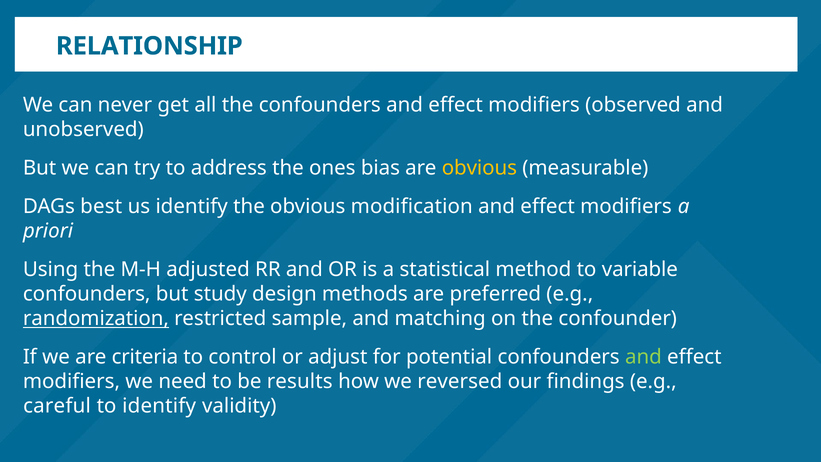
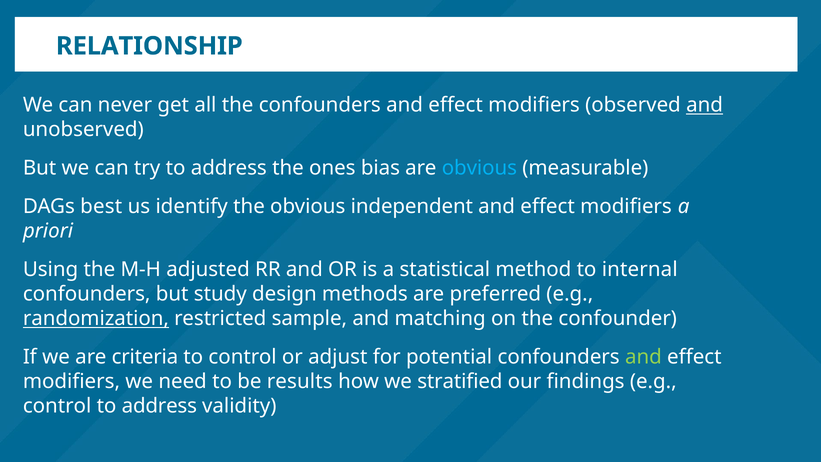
and at (705, 105) underline: none -> present
obvious at (479, 168) colour: yellow -> light blue
modification: modification -> independent
variable: variable -> internal
reversed: reversed -> stratified
careful at (57, 406): careful -> control
identify at (159, 406): identify -> address
